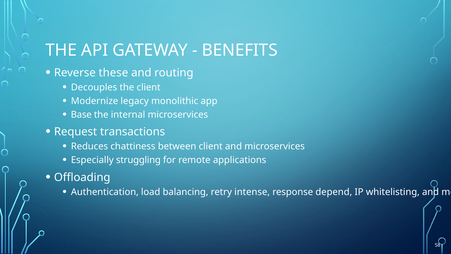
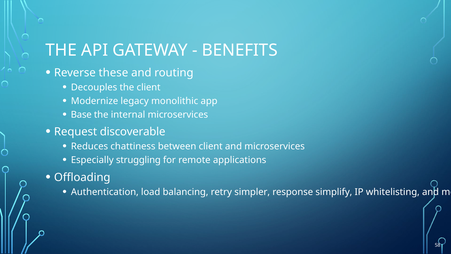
transactions: transactions -> discoverable
intense: intense -> simpler
depend: depend -> simplify
